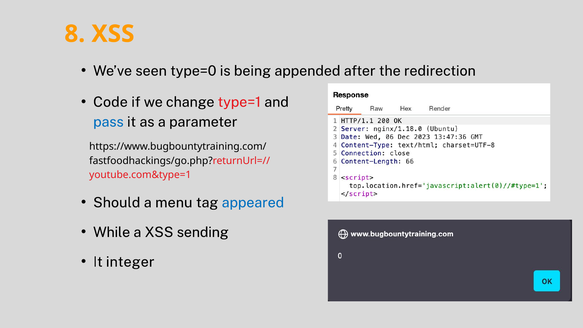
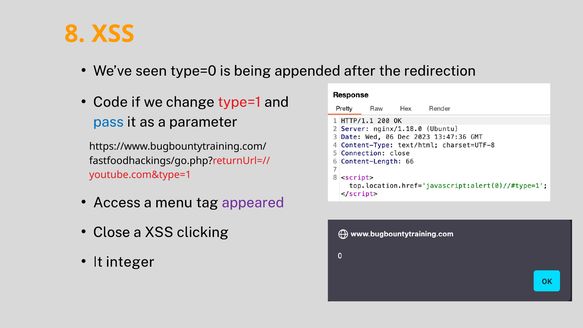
Should: Should -> Access
appeared colour: blue -> purple
While: While -> Close
sending: sending -> clicking
